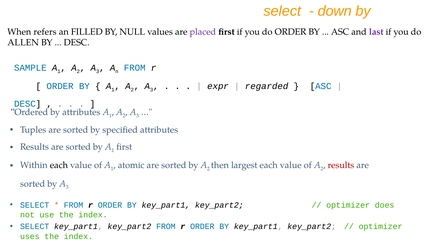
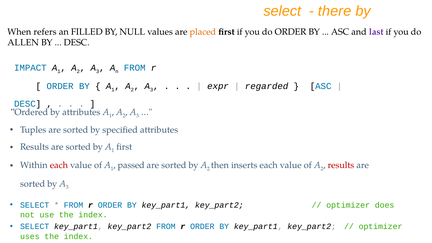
down: down -> there
placed colour: purple -> orange
SAMPLE: SAMPLE -> IMPACT
each at (59, 165) colour: black -> red
atomic: atomic -> passed
largest: largest -> inserts
